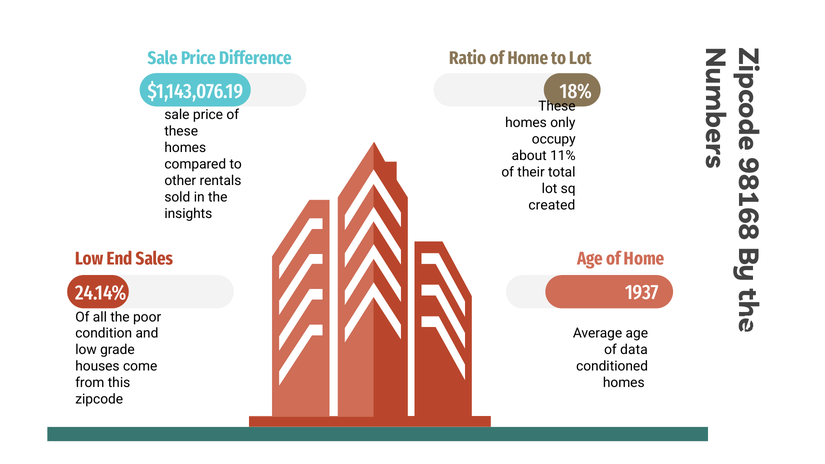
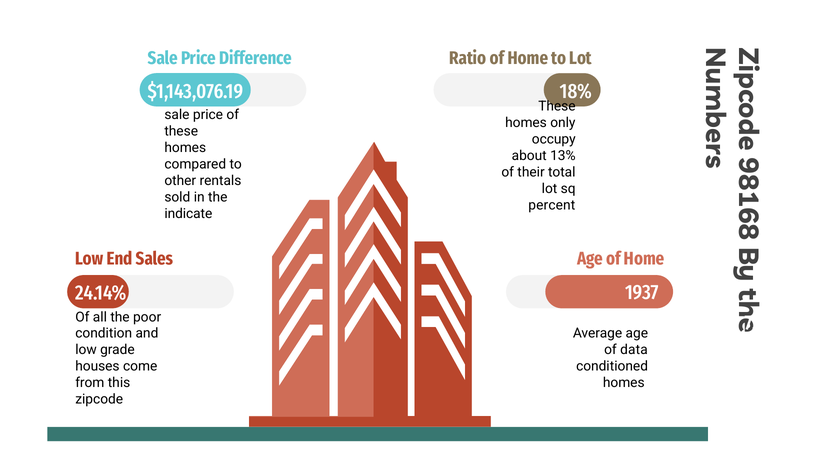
11%: 11% -> 13%
created: created -> percent
insights: insights -> indicate
